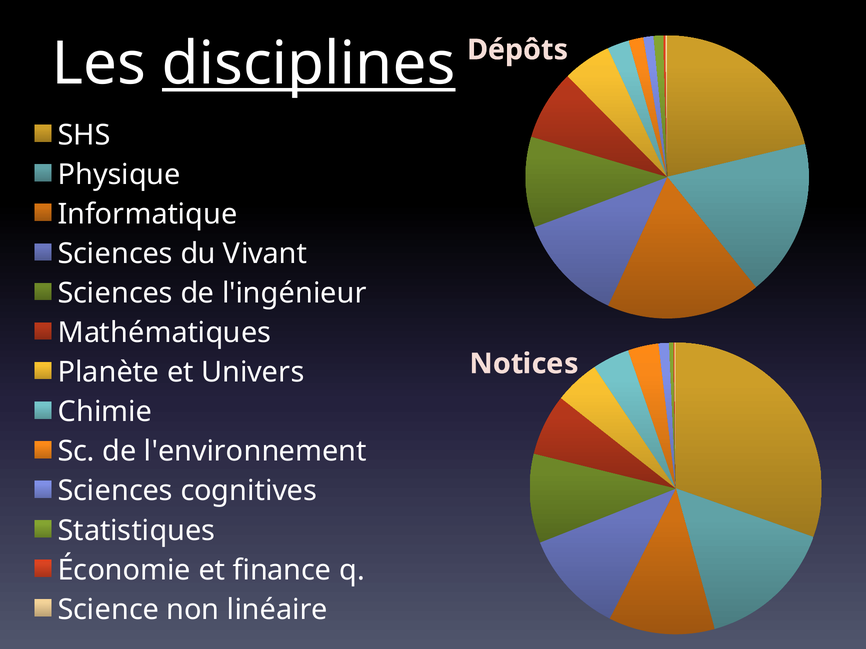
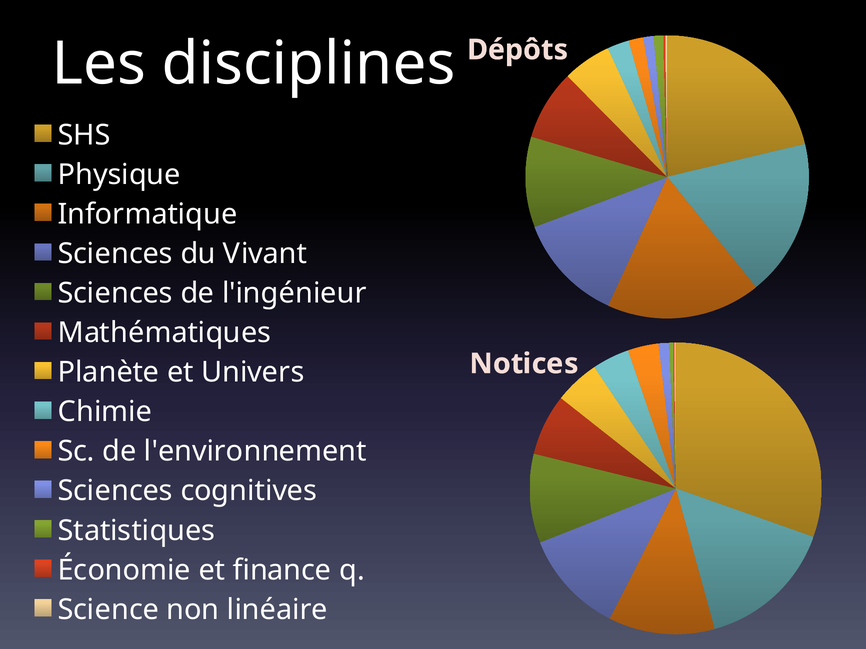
disciplines underline: present -> none
